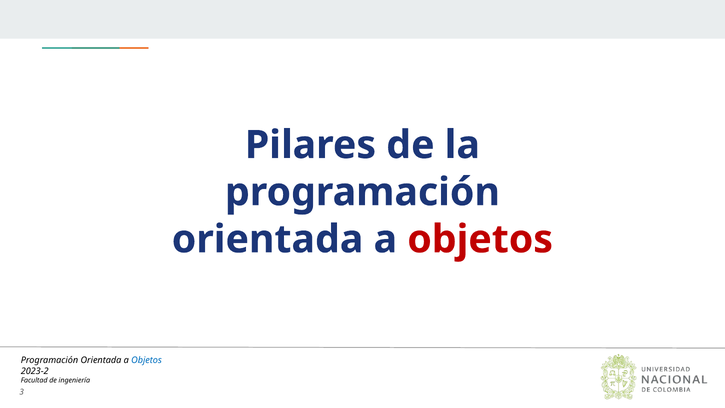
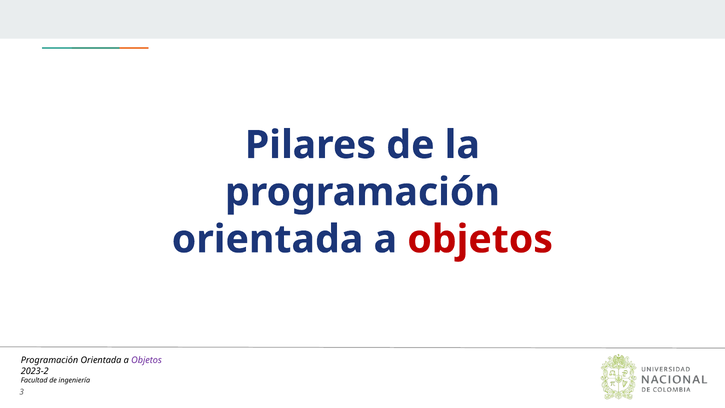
Objetos at (147, 360) colour: blue -> purple
